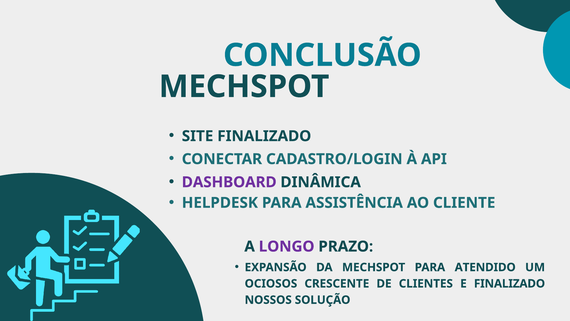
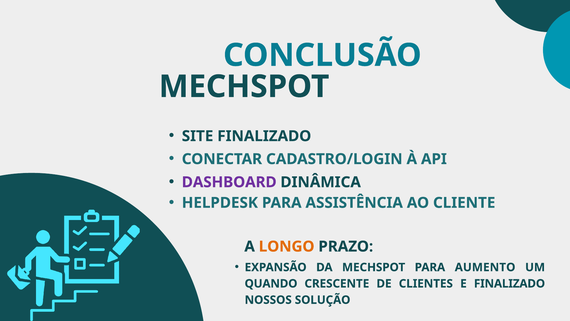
LONGO colour: purple -> orange
ATENDIDO: ATENDIDO -> AUMENTO
OCIOSOS: OCIOSOS -> QUANDO
